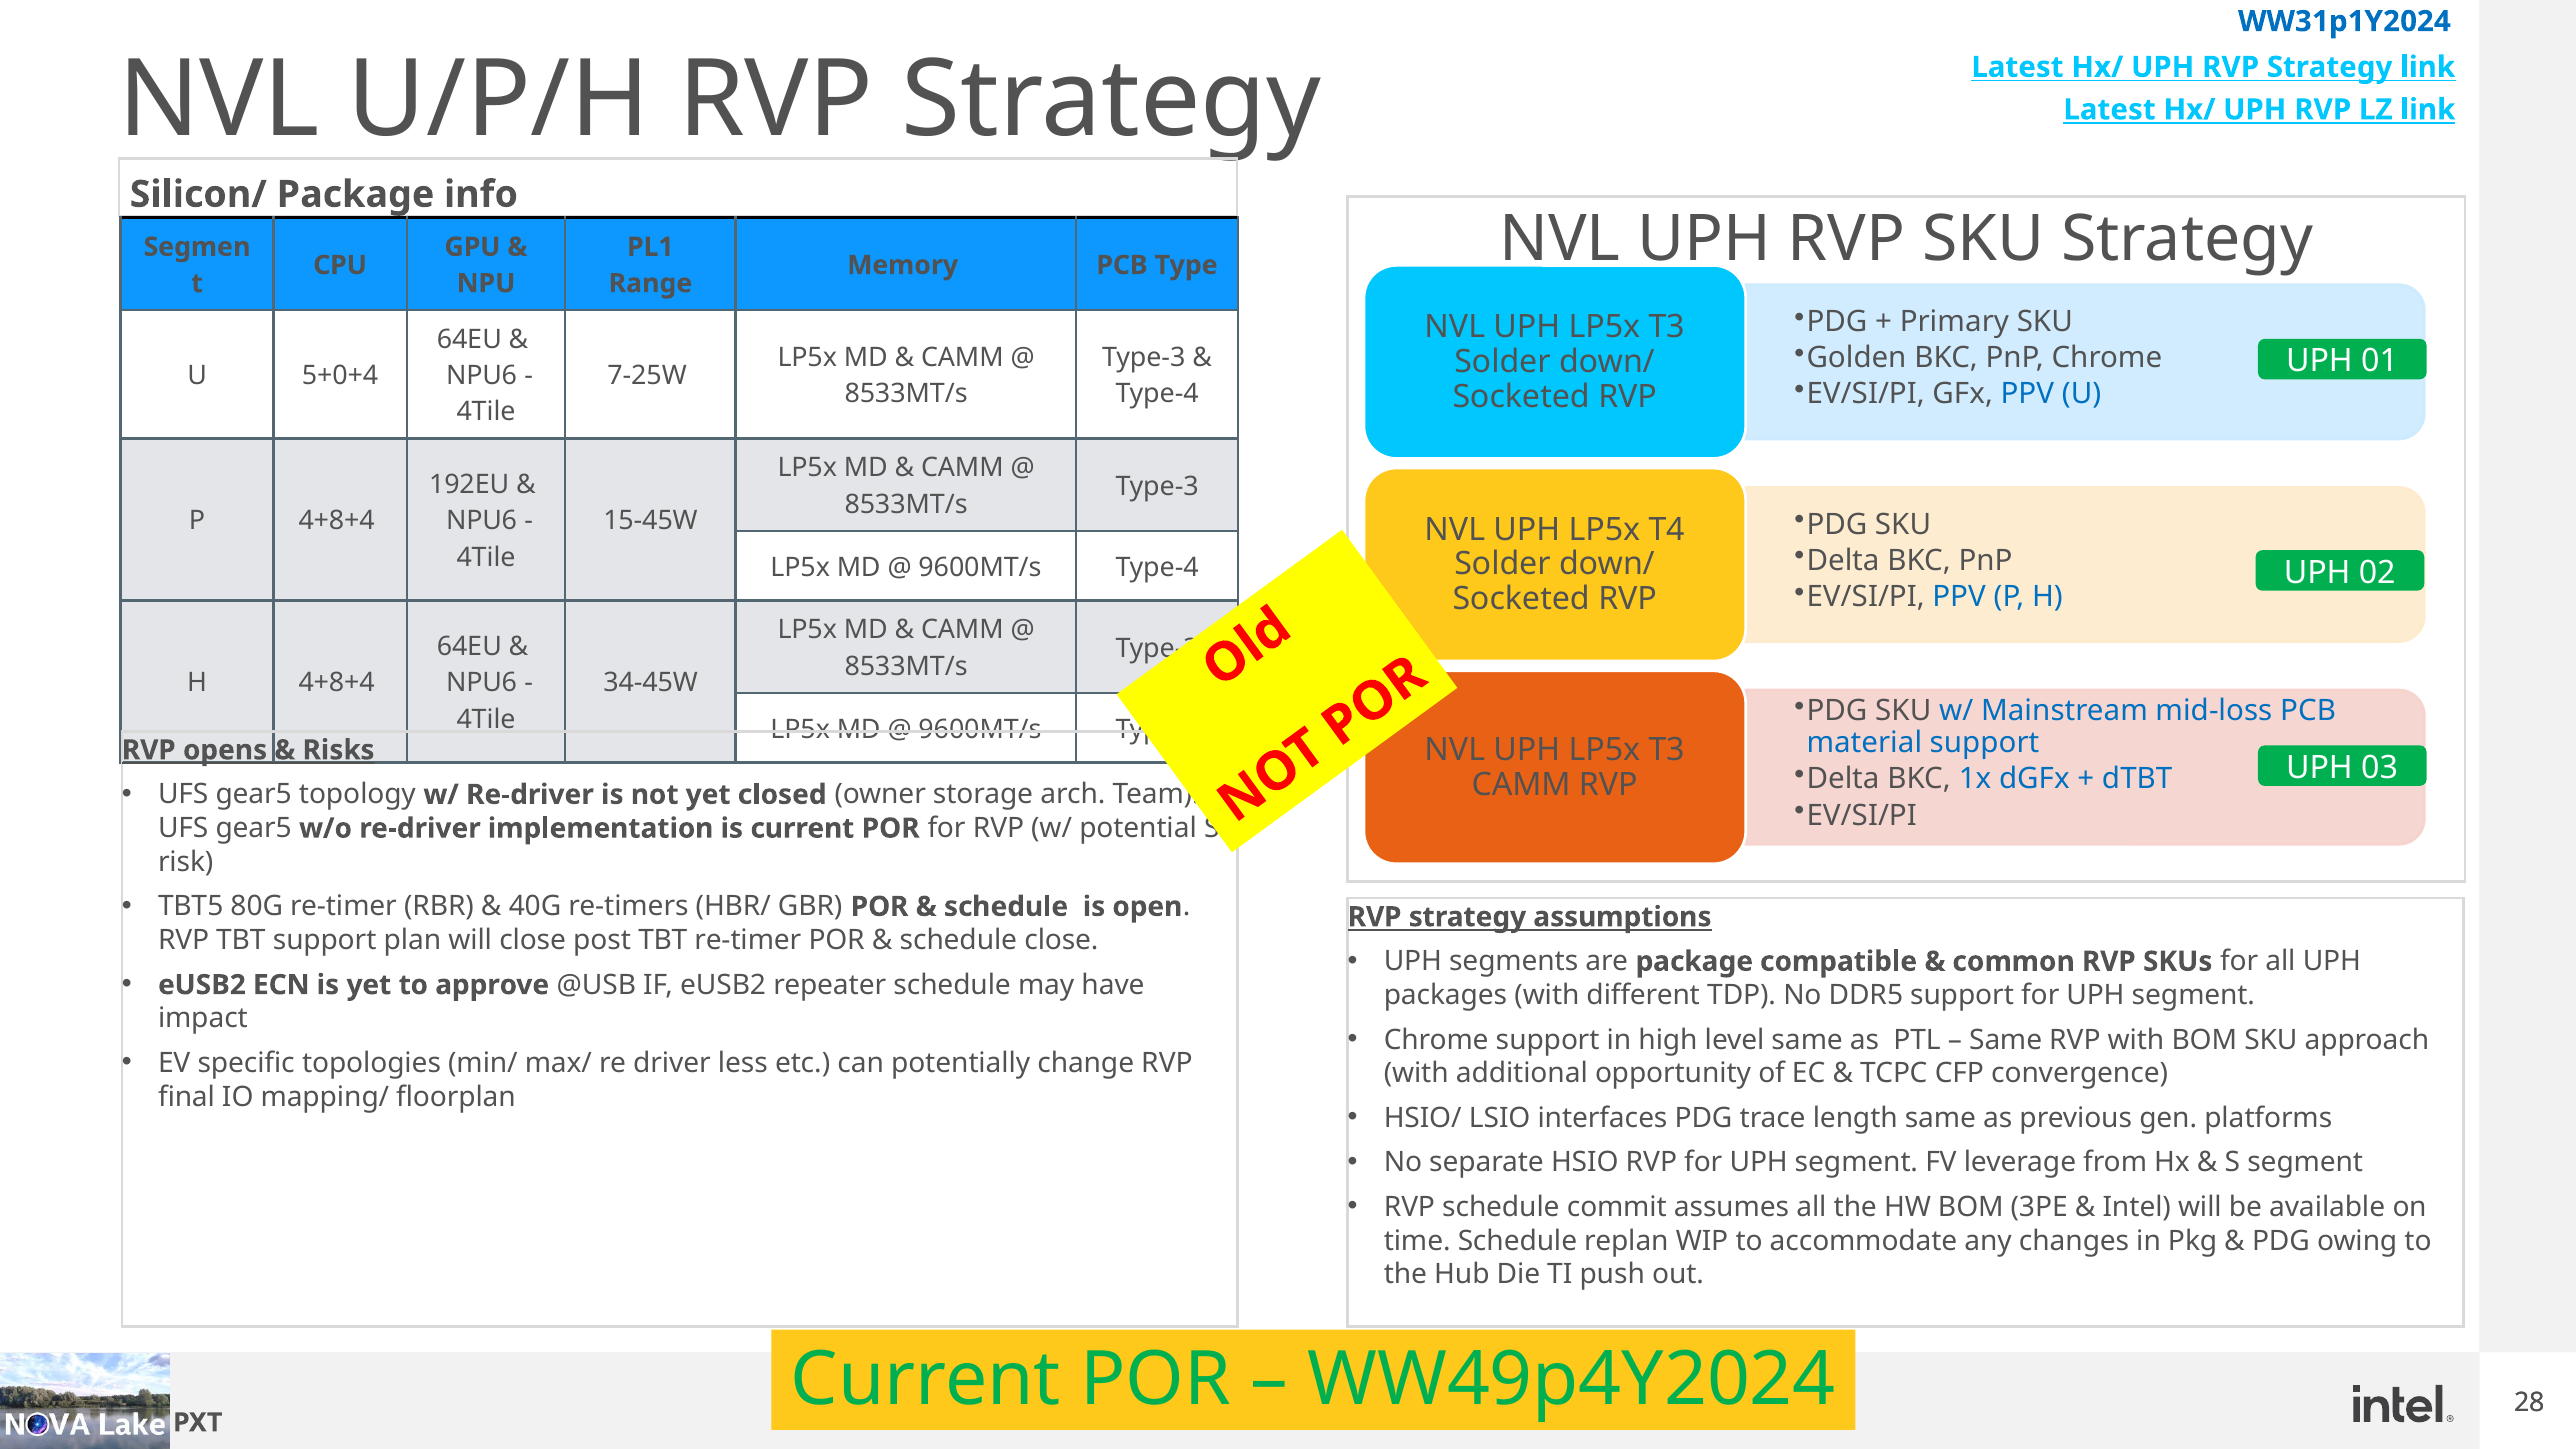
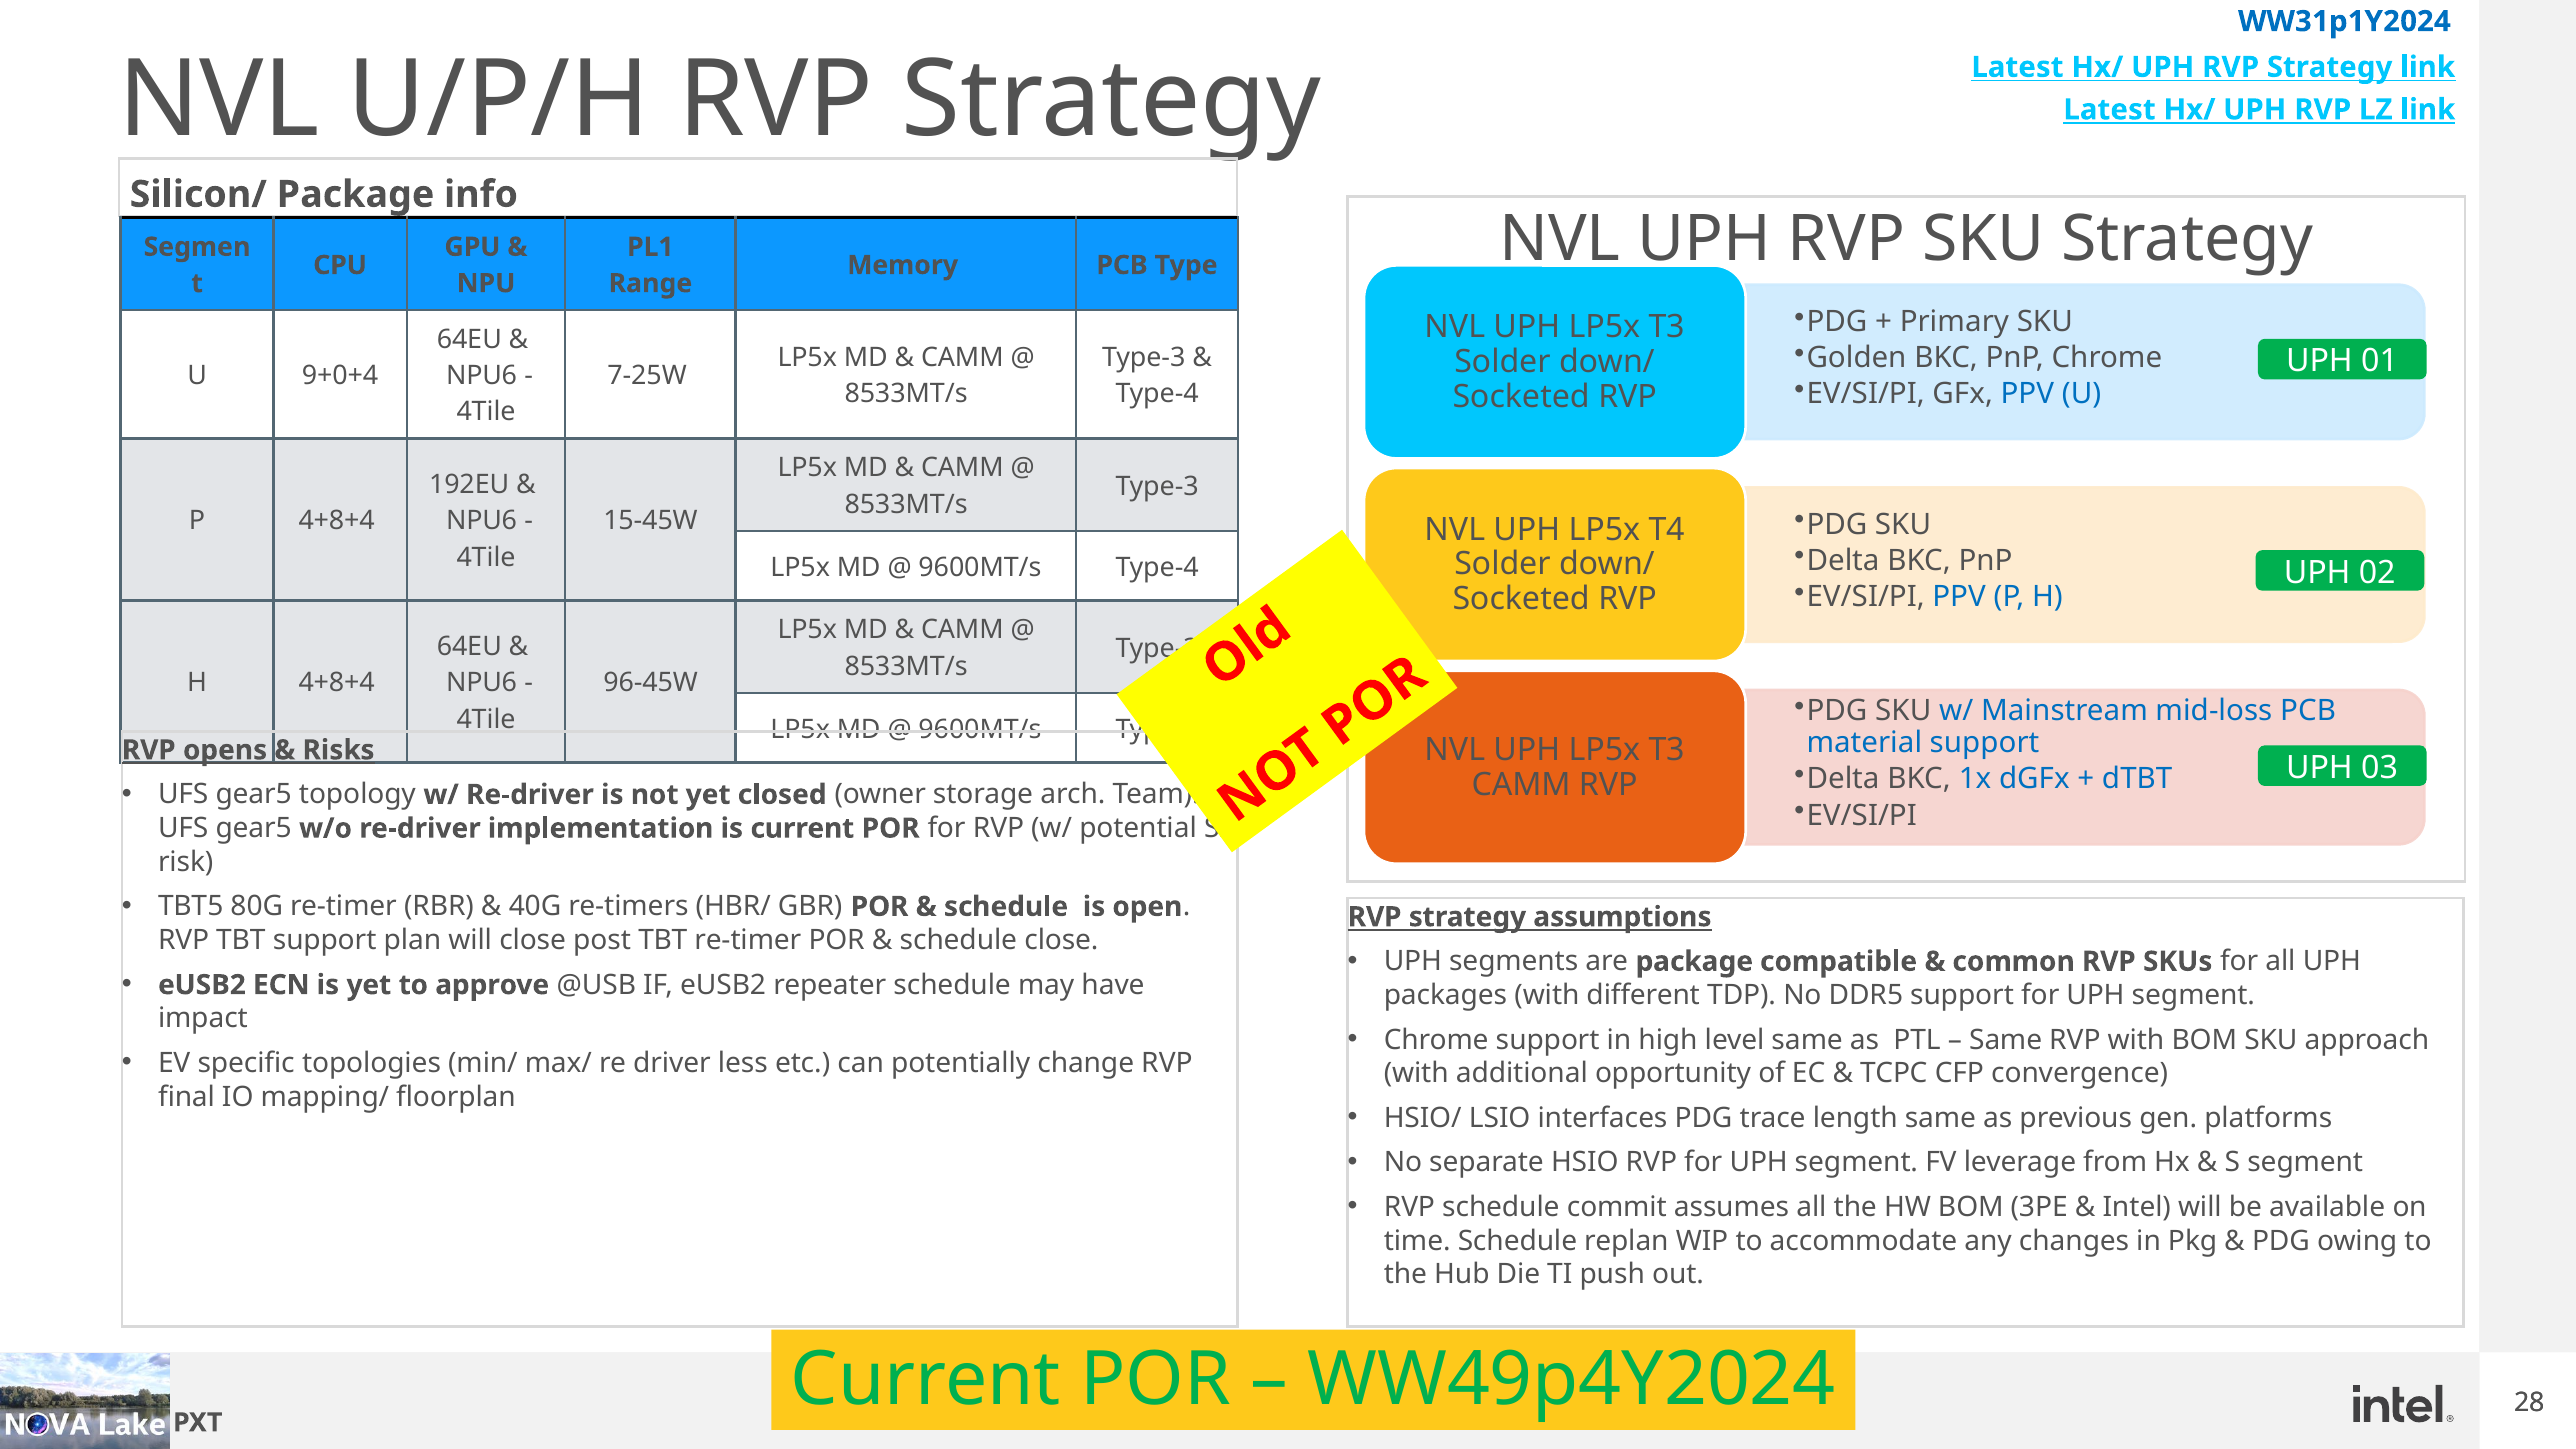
5+0+4: 5+0+4 -> 9+0+4
34-45W: 34-45W -> 96-45W
